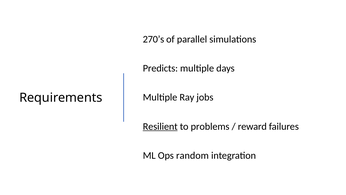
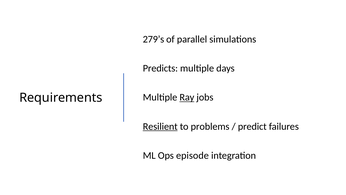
270’s: 270’s -> 279’s
Ray underline: none -> present
reward: reward -> predict
random: random -> episode
